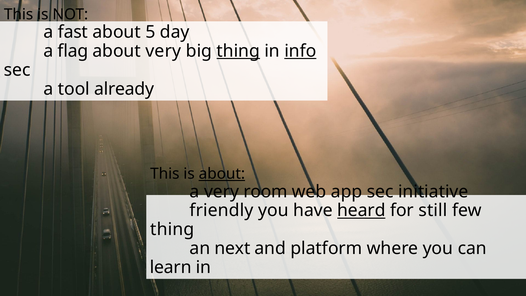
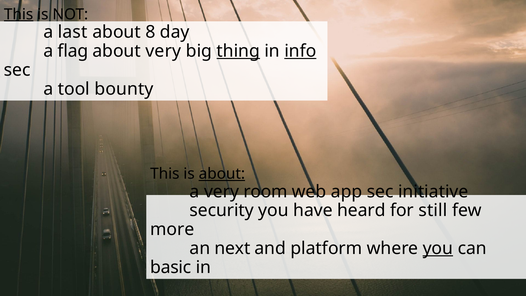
This at (19, 14) underline: none -> present
fast: fast -> last
5: 5 -> 8
already: already -> bounty
friendly: friendly -> security
heard underline: present -> none
thing at (172, 229): thing -> more
you at (438, 248) underline: none -> present
learn: learn -> basic
